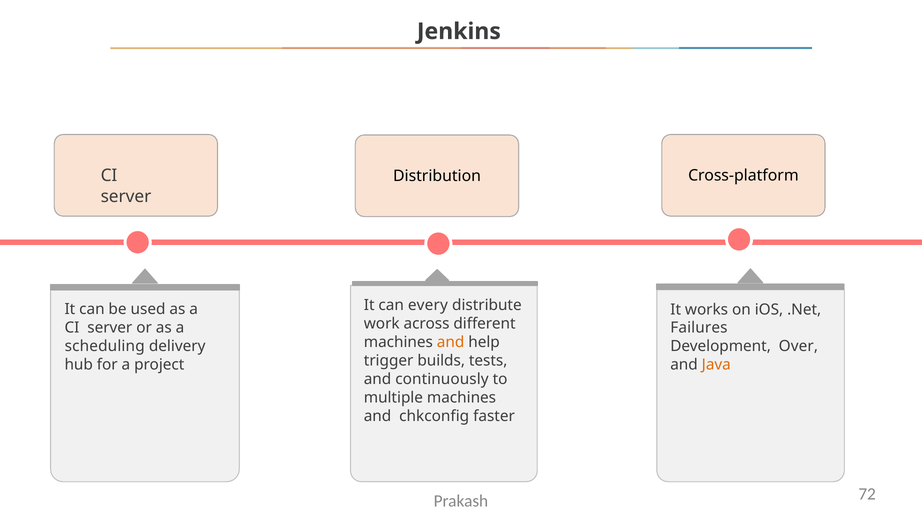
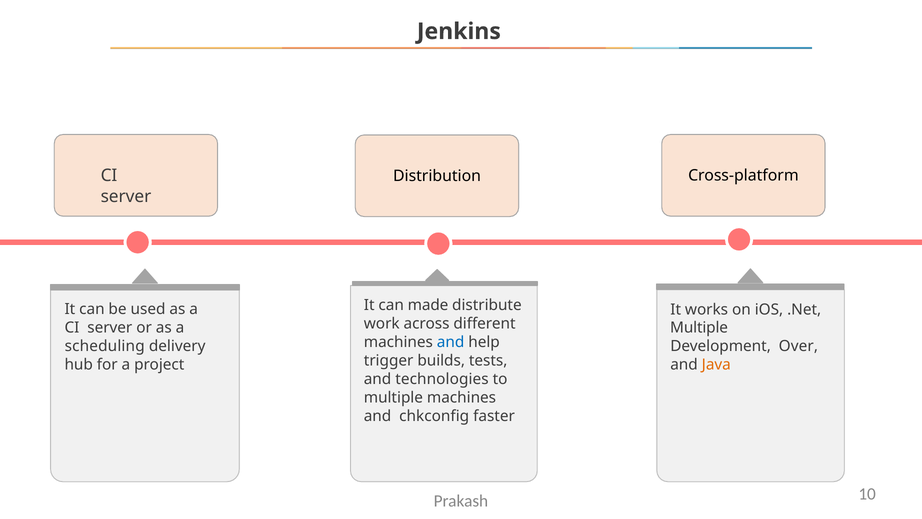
every: every -> made
Failures at (699, 328): Failures -> Multiple
and at (451, 342) colour: orange -> blue
continuously: continuously -> technologies
72: 72 -> 10
